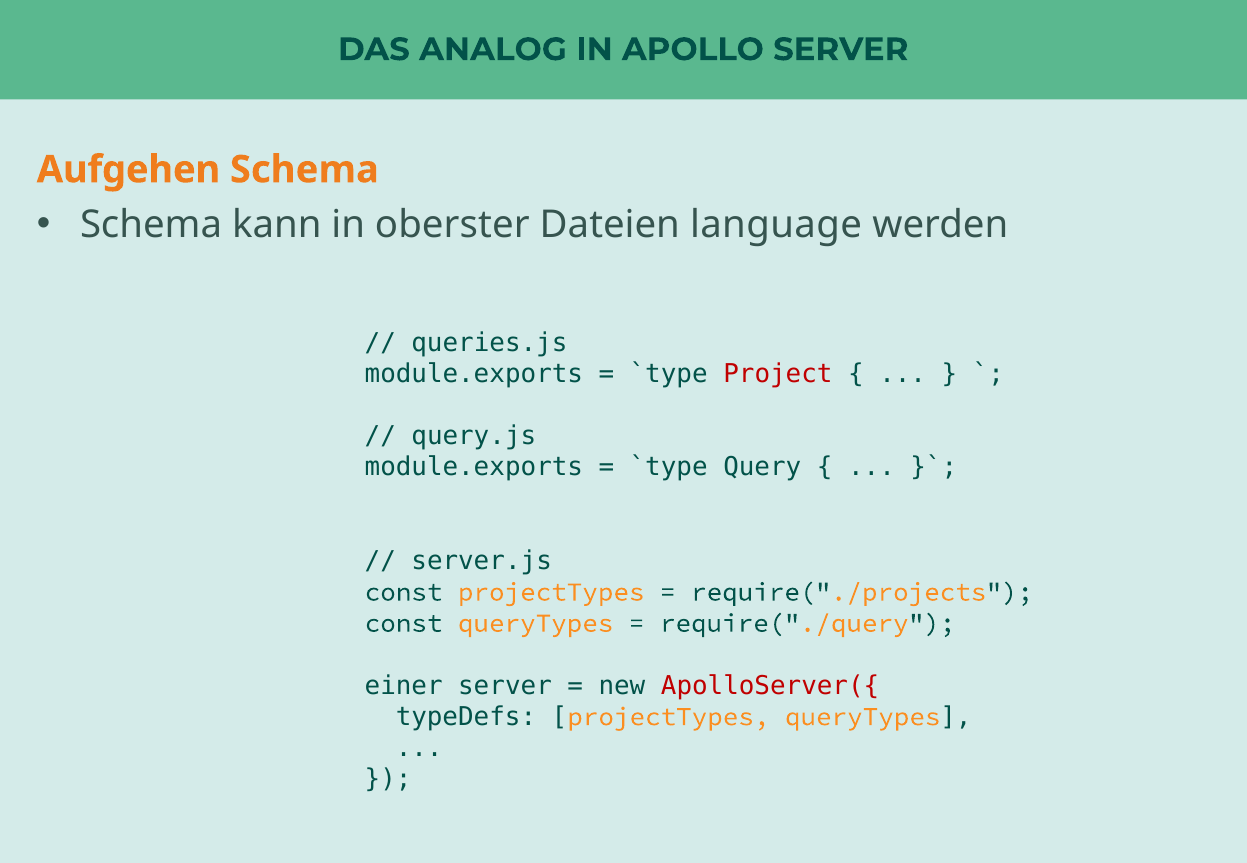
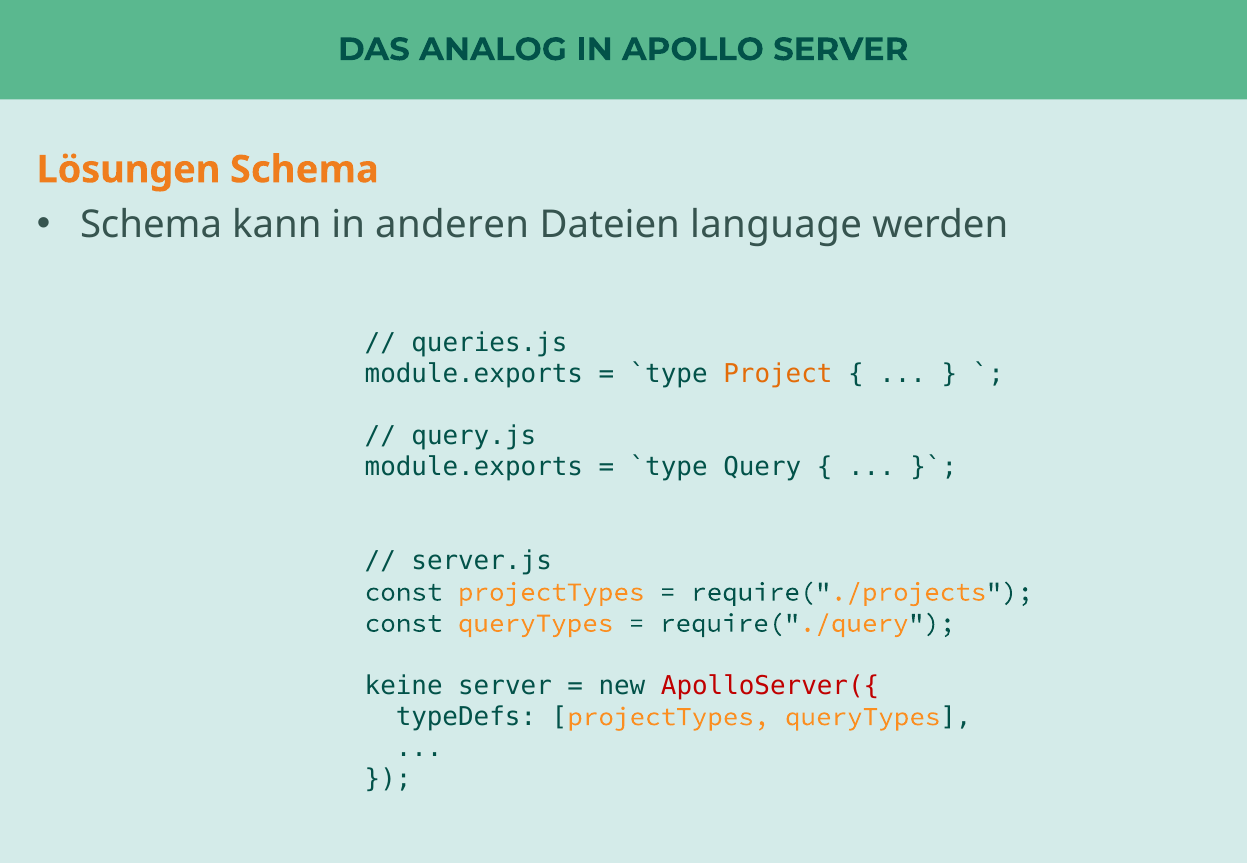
Aufgehen: Aufgehen -> Lösungen
oberster: oberster -> anderen
Project colour: red -> orange
einer: einer -> keine
